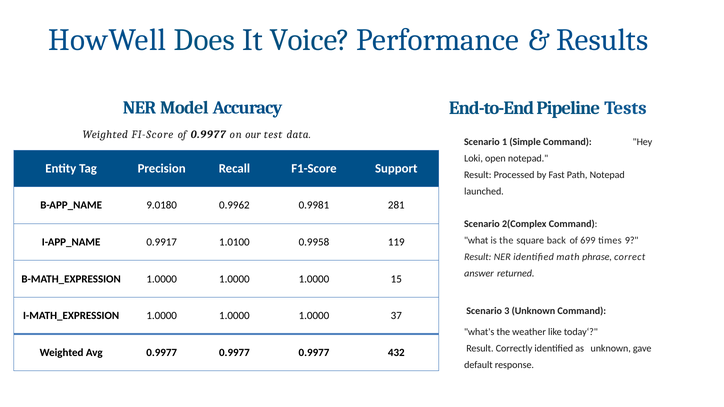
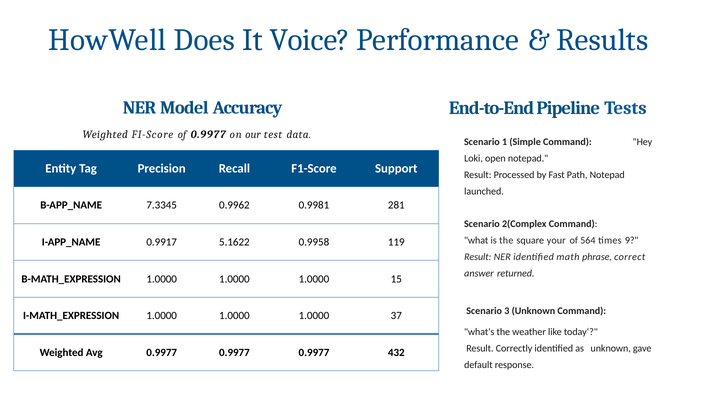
9.0180: 9.0180 -> 7.3345
back: back -> your
699: 699 -> 564
1.0100: 1.0100 -> 5.1622
